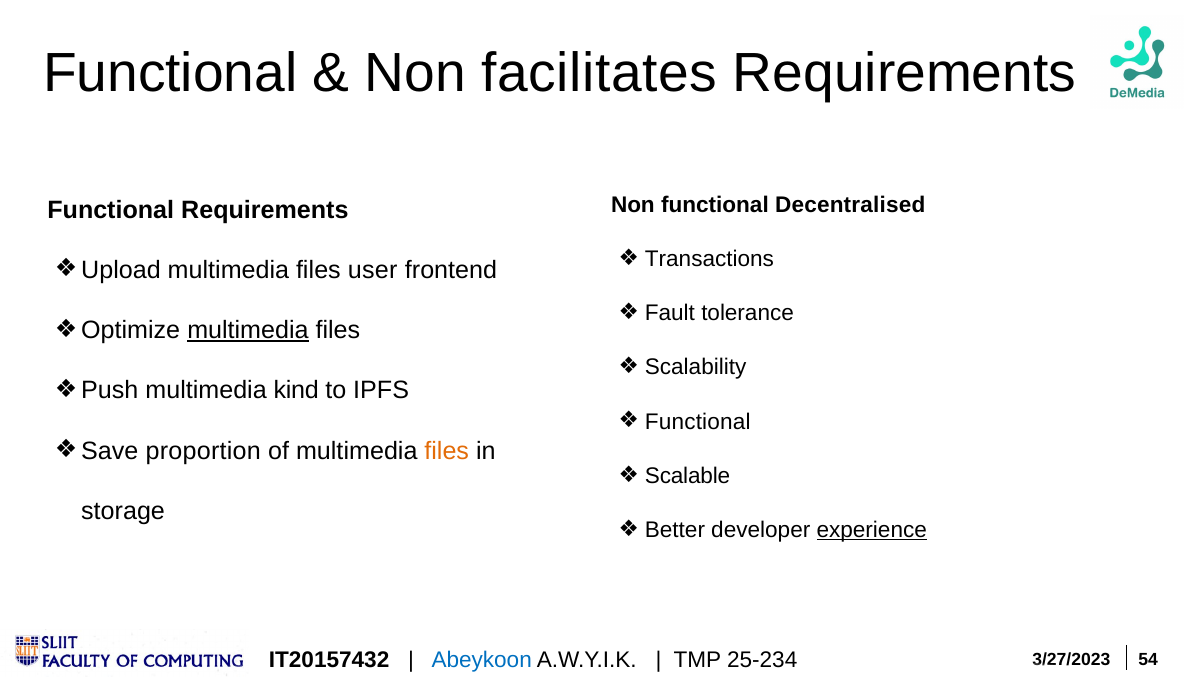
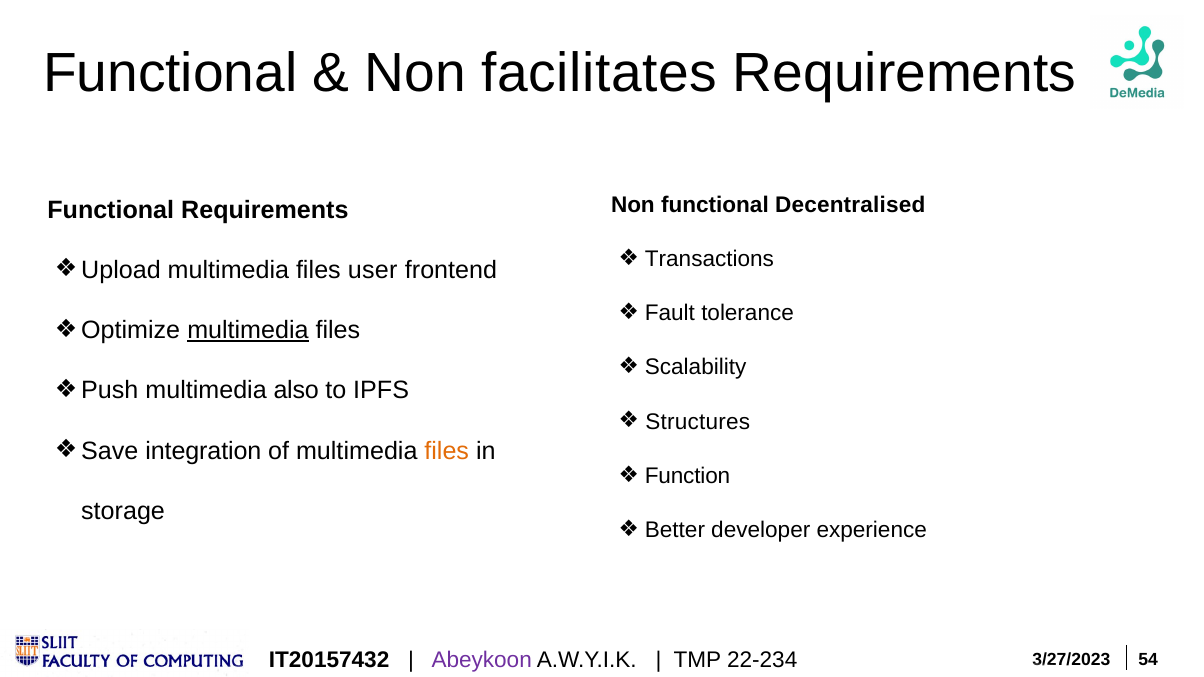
kind: kind -> also
Functional at (698, 422): Functional -> Structures
proportion: proportion -> integration
Scalable: Scalable -> Function
experience underline: present -> none
Abeykoon colour: blue -> purple
25-234: 25-234 -> 22-234
